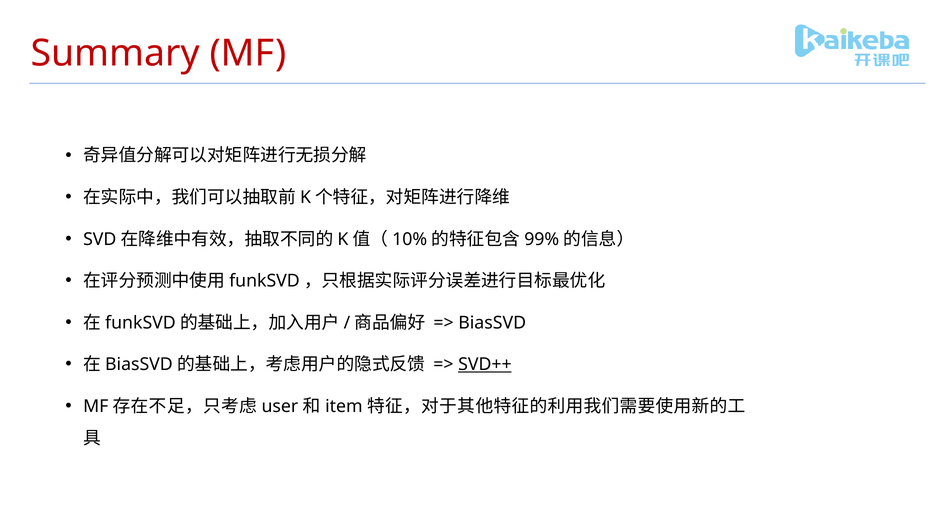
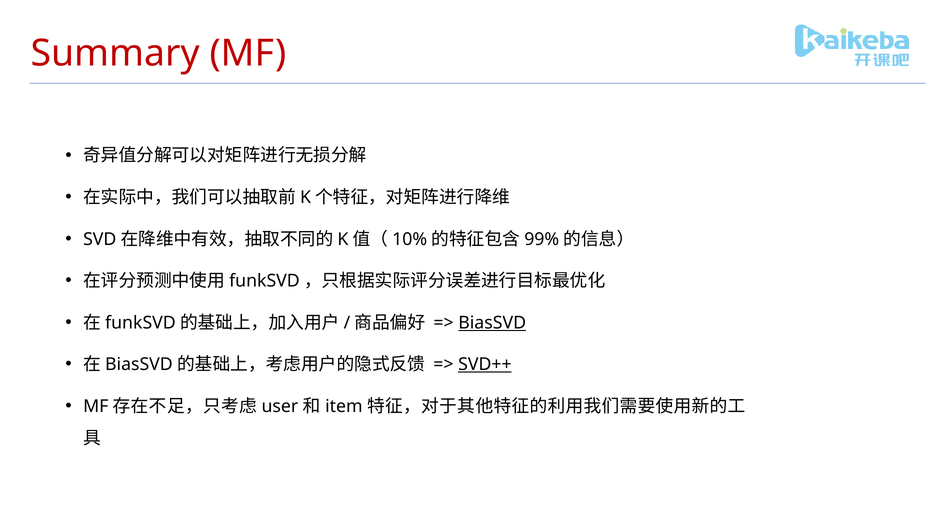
BiasSVD underline: none -> present
